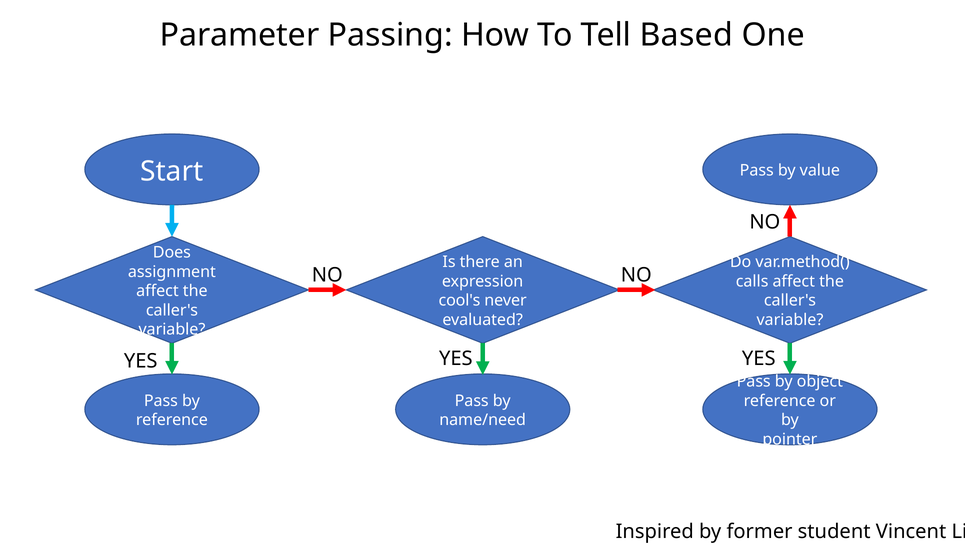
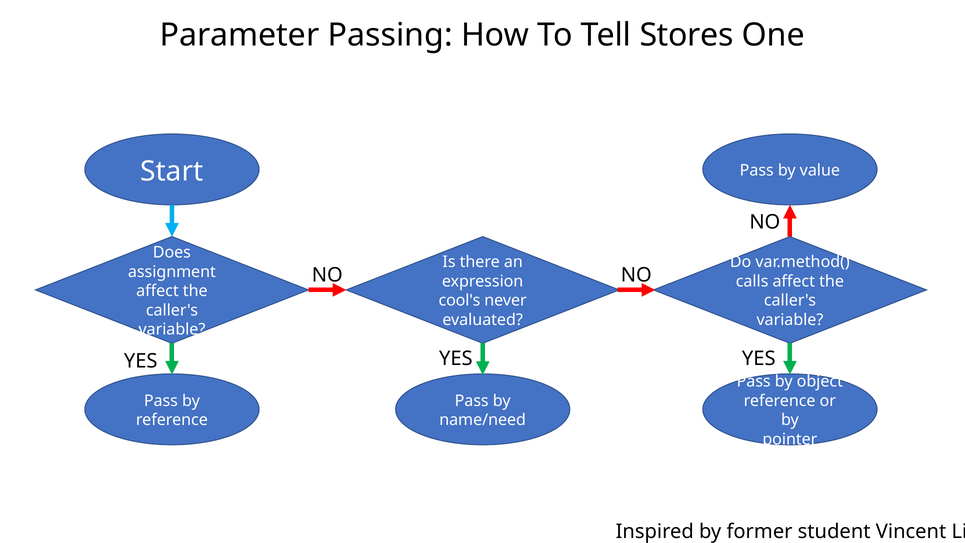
Based: Based -> Stores
